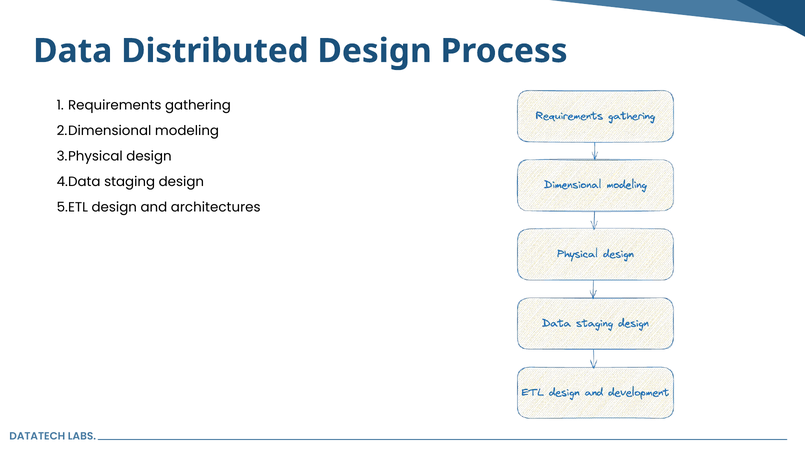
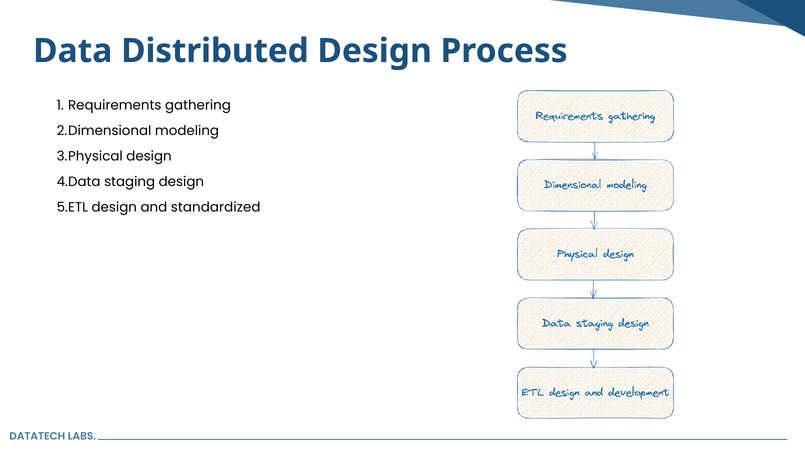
architectures: architectures -> standardized
